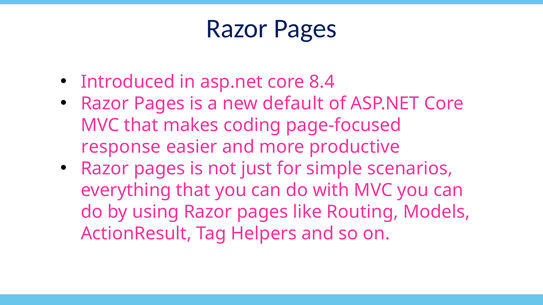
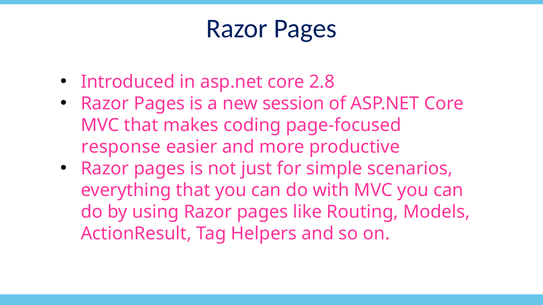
8.4: 8.4 -> 2.8
default: default -> session
